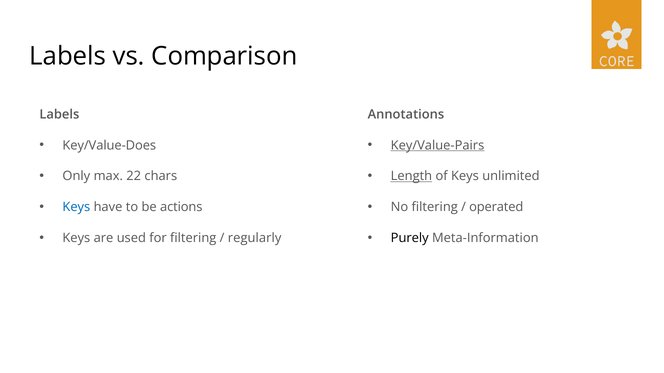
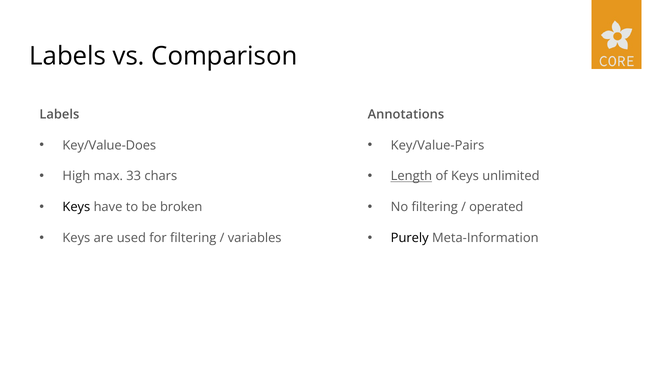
Key/Value-Pairs underline: present -> none
Only: Only -> High
22: 22 -> 33
Keys at (76, 207) colour: blue -> black
actions: actions -> broken
regularly: regularly -> variables
